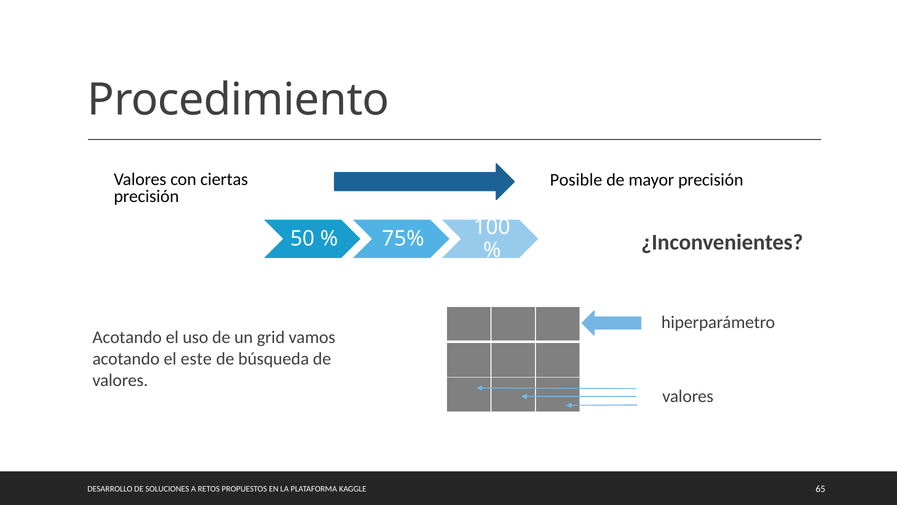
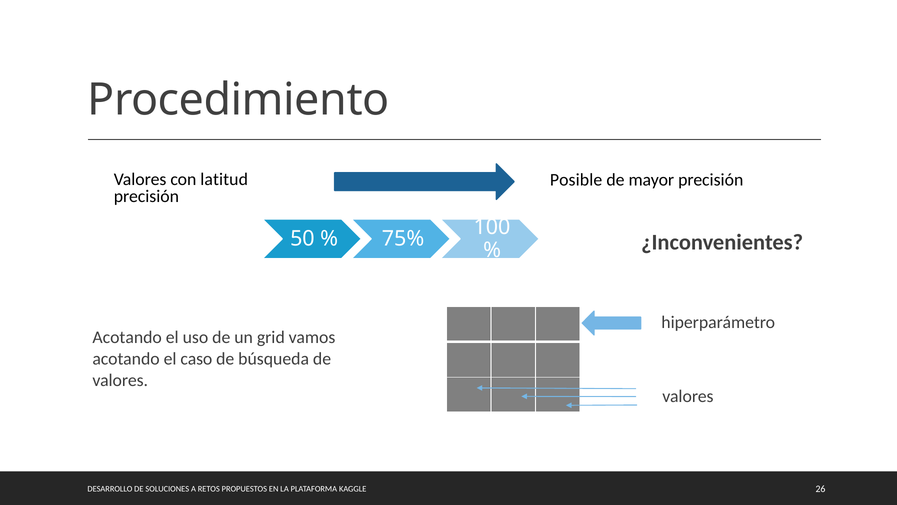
ciertas: ciertas -> latitud
este: este -> caso
65: 65 -> 26
